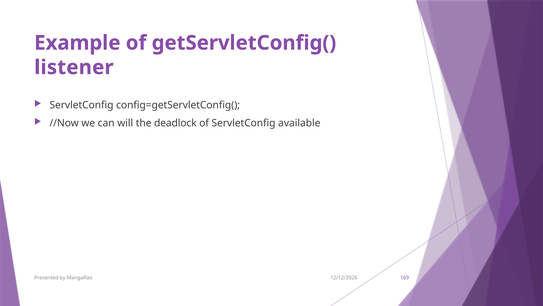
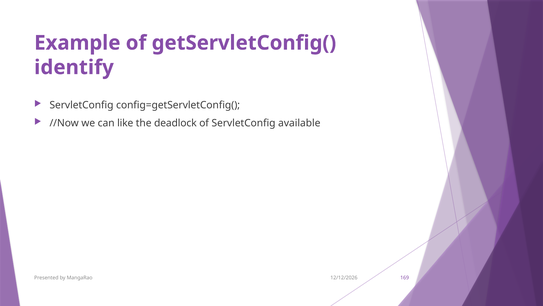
listener: listener -> identify
will: will -> like
